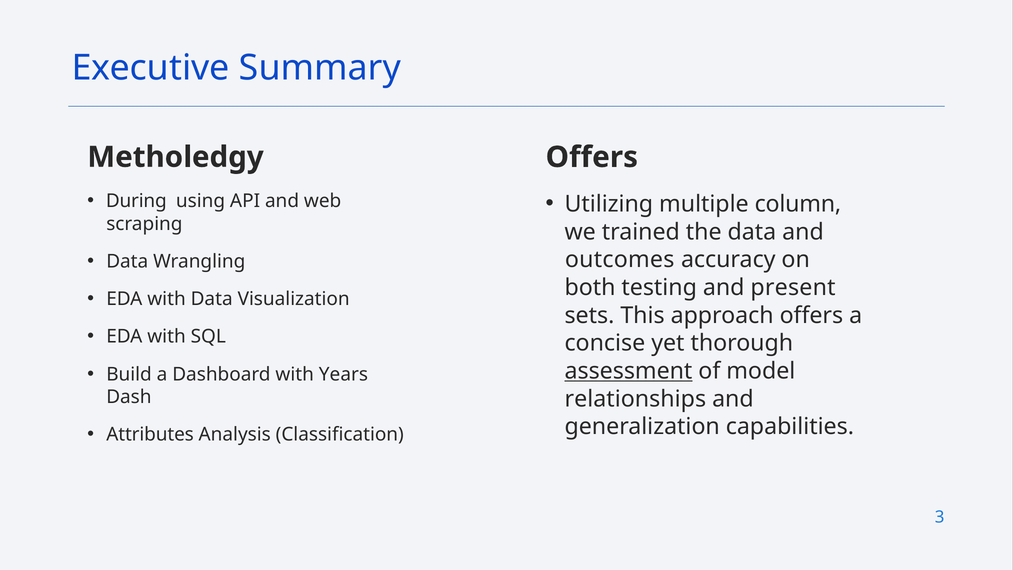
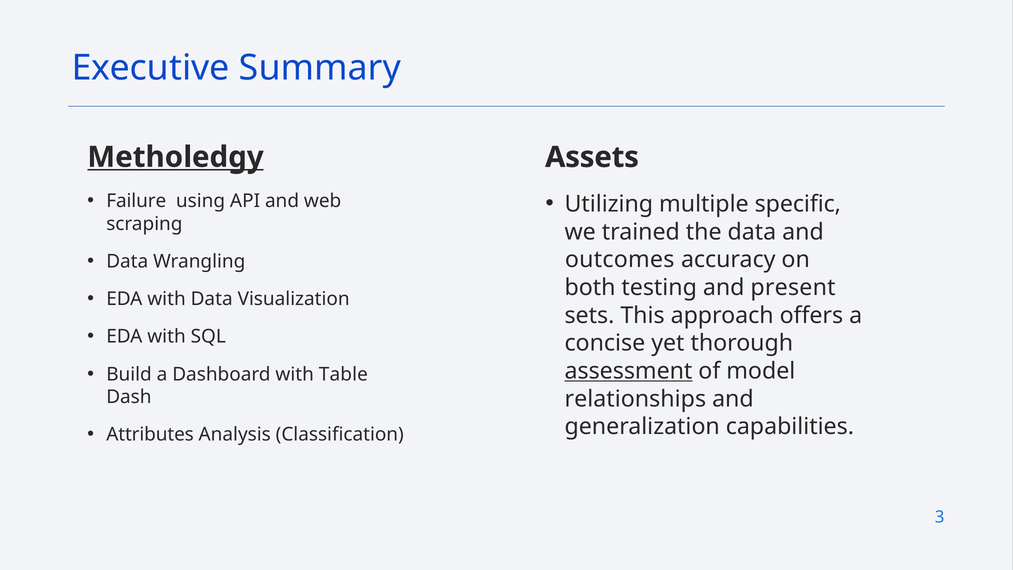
Metholedgy underline: none -> present
Offers at (592, 157): Offers -> Assets
During: During -> Failure
column: column -> specific
Years: Years -> Table
